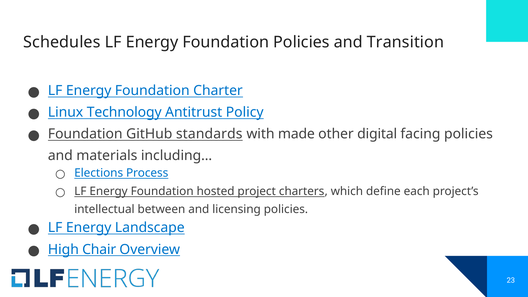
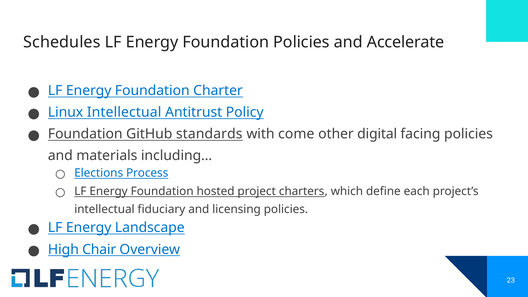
Transition: Transition -> Accelerate
Linux Technology: Technology -> Intellectual
made: made -> come
between: between -> fiduciary
